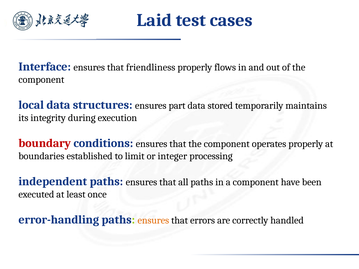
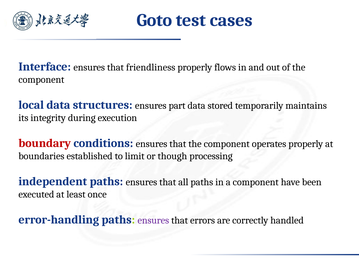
Laid: Laid -> Goto
integer: integer -> though
ensures at (153, 220) colour: orange -> purple
